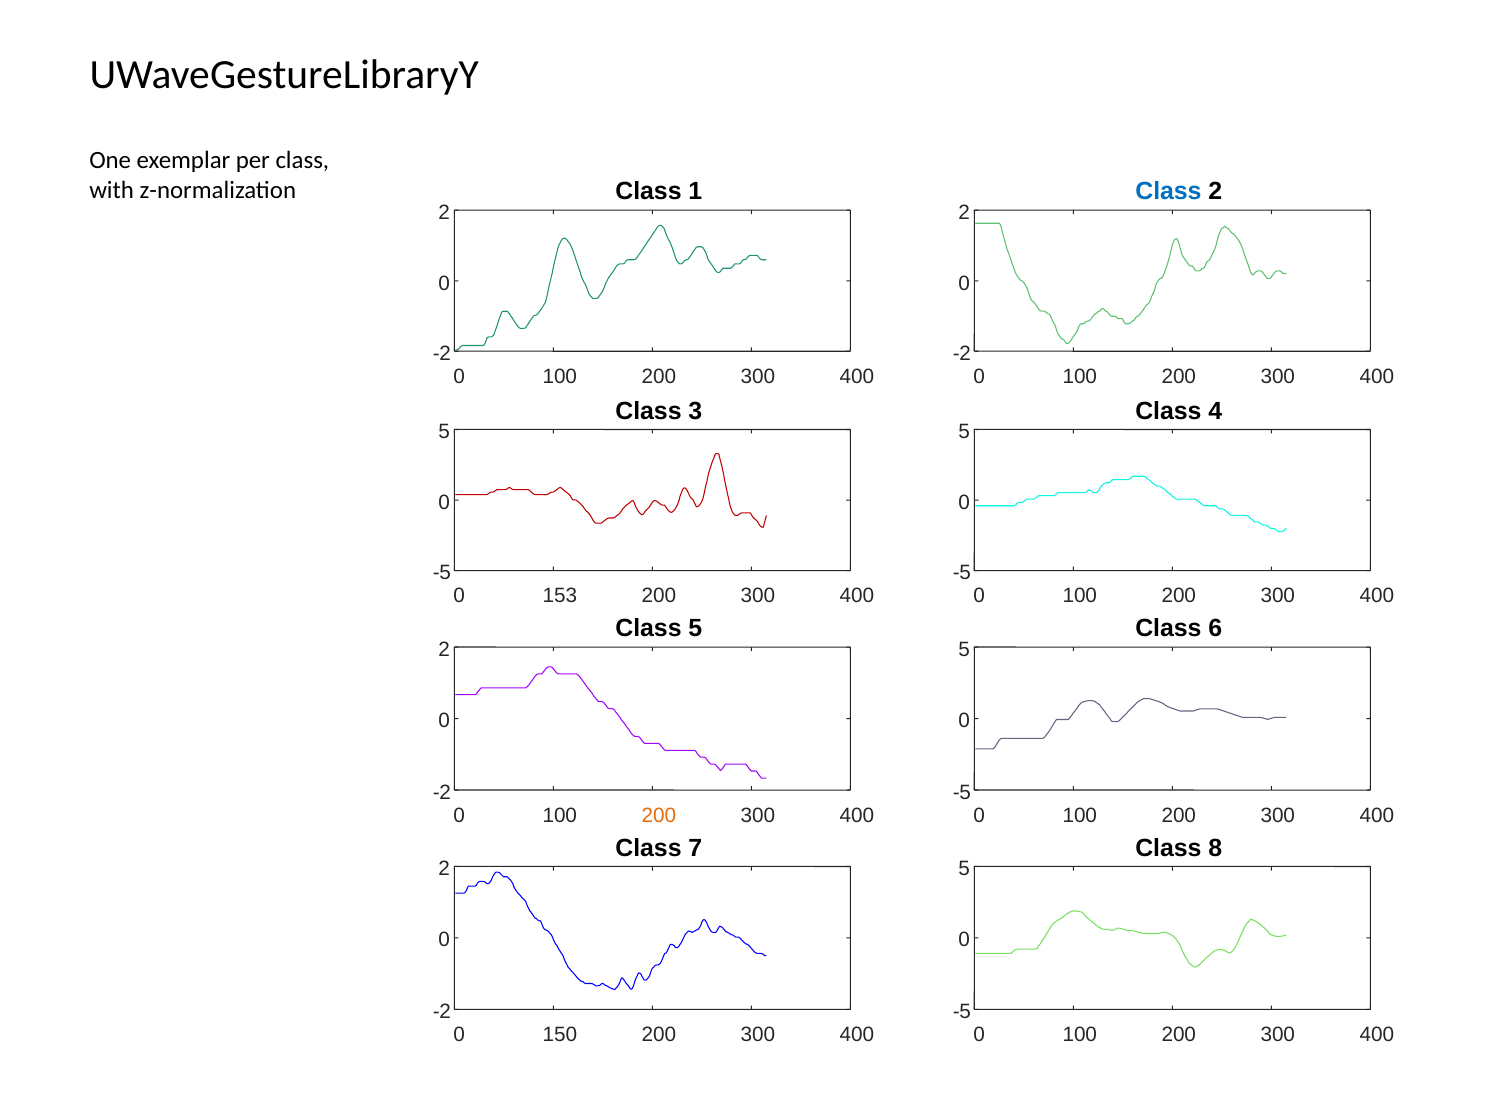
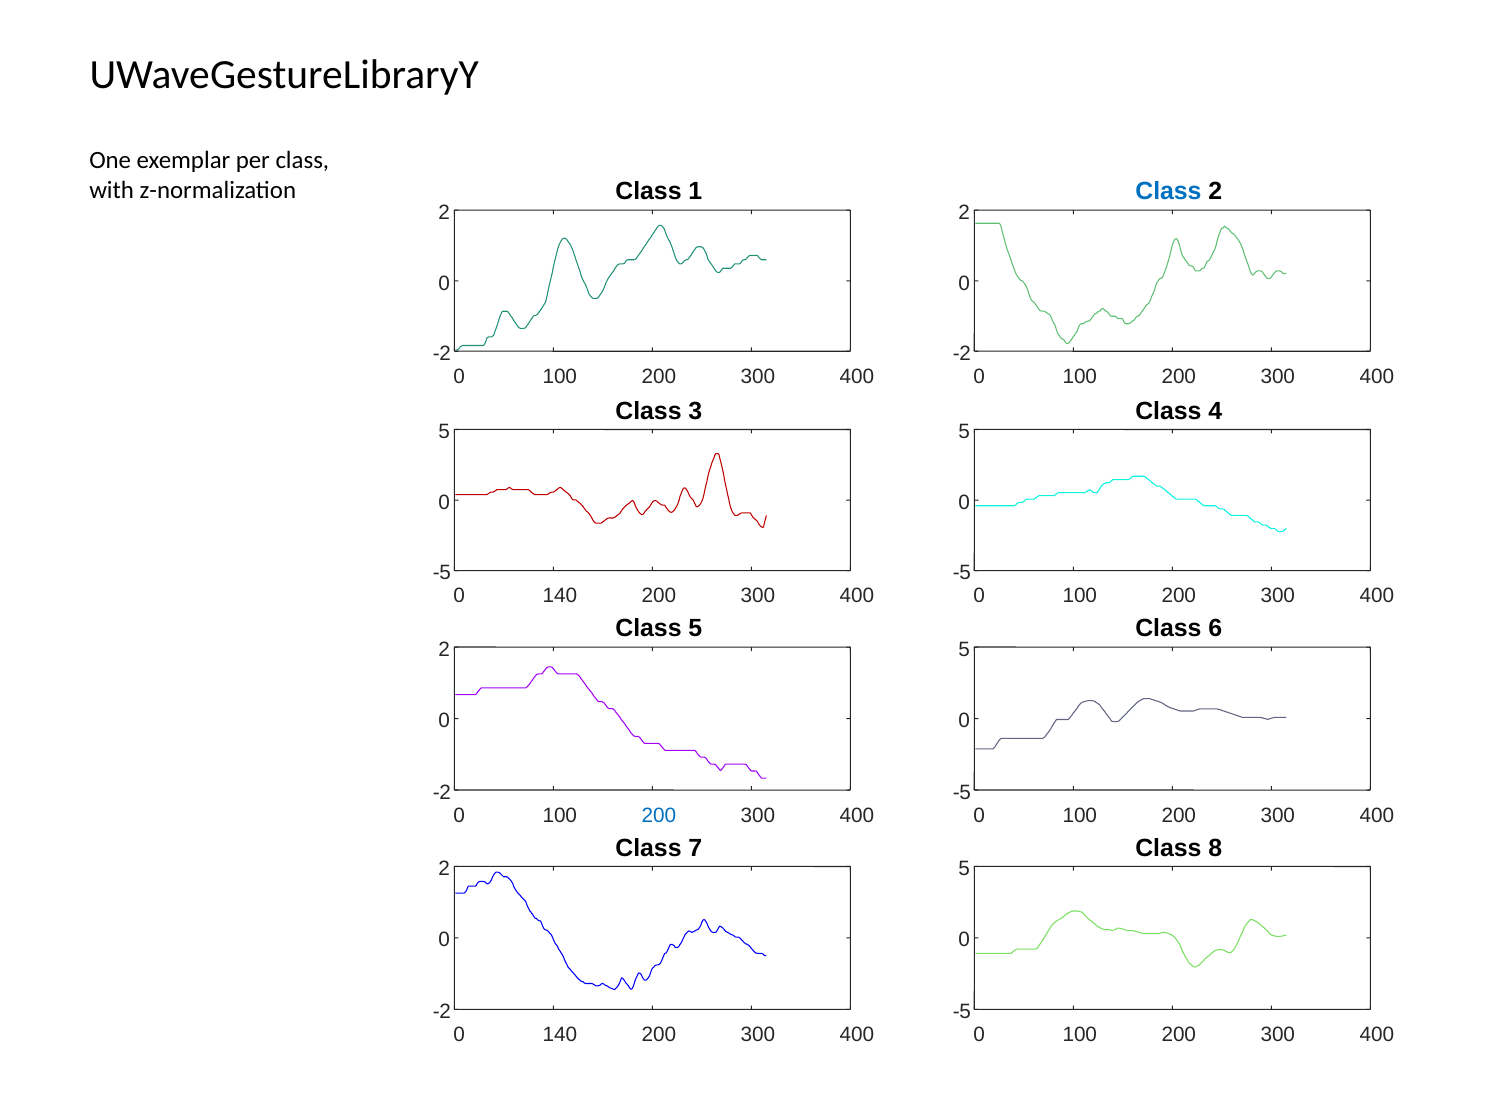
153 at (560, 597): 153 -> 140
200 at (659, 816) colour: orange -> blue
150 at (560, 1036): 150 -> 140
